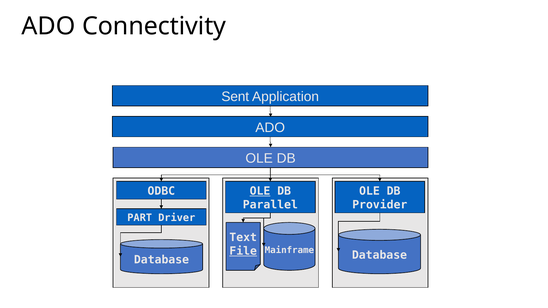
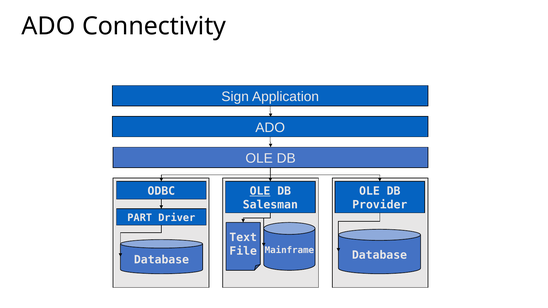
Sent: Sent -> Sign
Parallel: Parallel -> Salesman
File underline: present -> none
